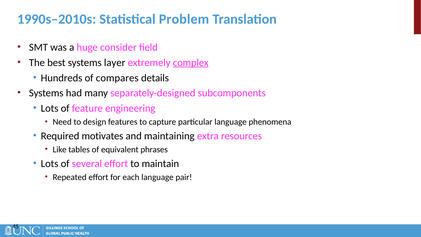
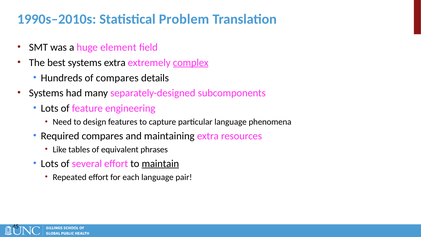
consider: consider -> element
systems layer: layer -> extra
Required motivates: motivates -> compares
maintain underline: none -> present
